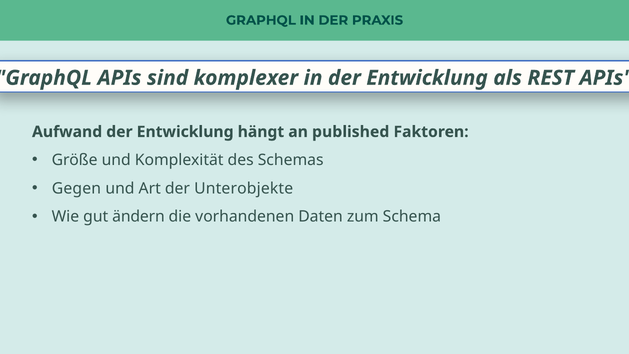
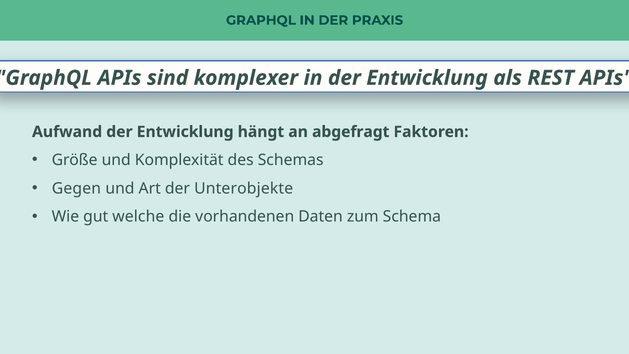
published: published -> abgefragt
ändern: ändern -> welche
